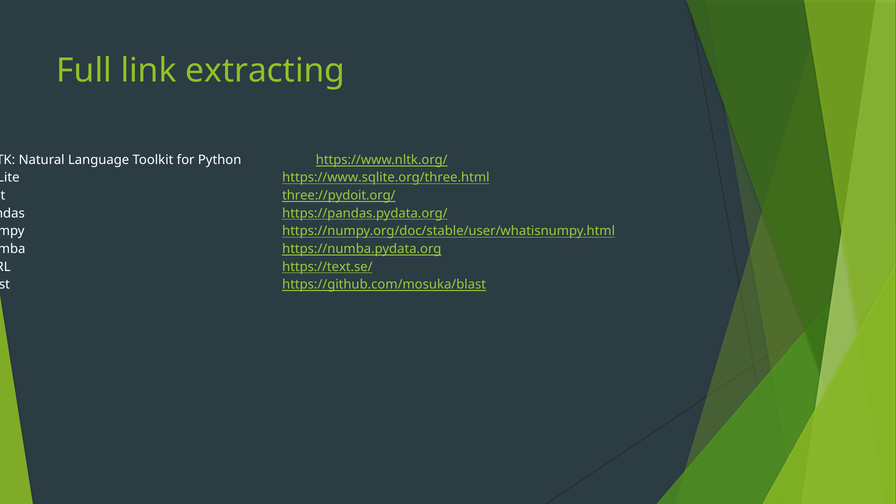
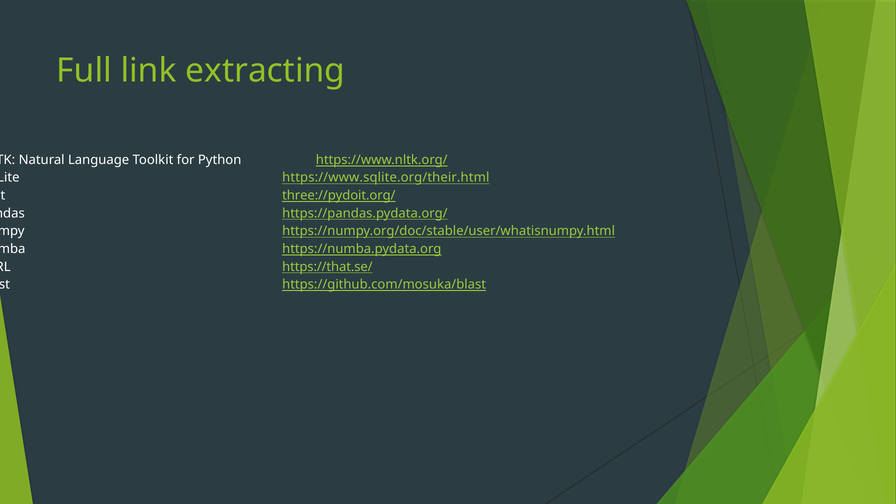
https://www.sqlite.org/three.html: https://www.sqlite.org/three.html -> https://www.sqlite.org/their.html
https://text.se/: https://text.se/ -> https://that.se/
